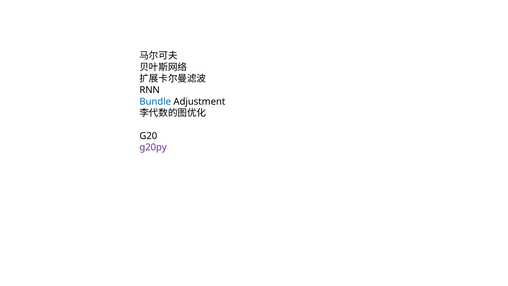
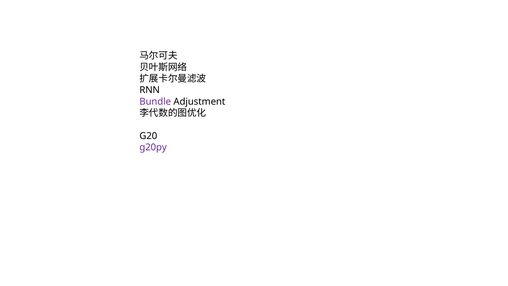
Bundle colour: blue -> purple
